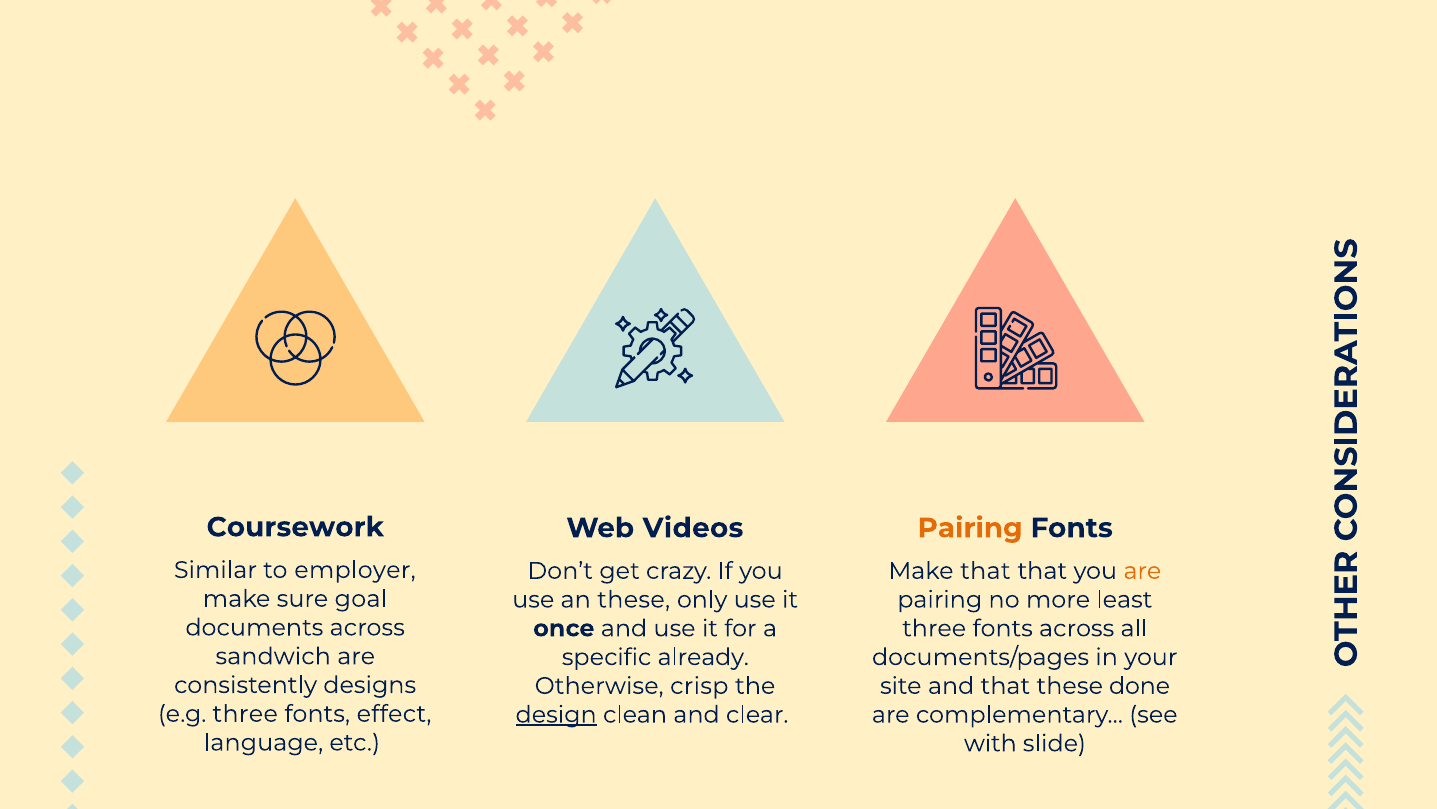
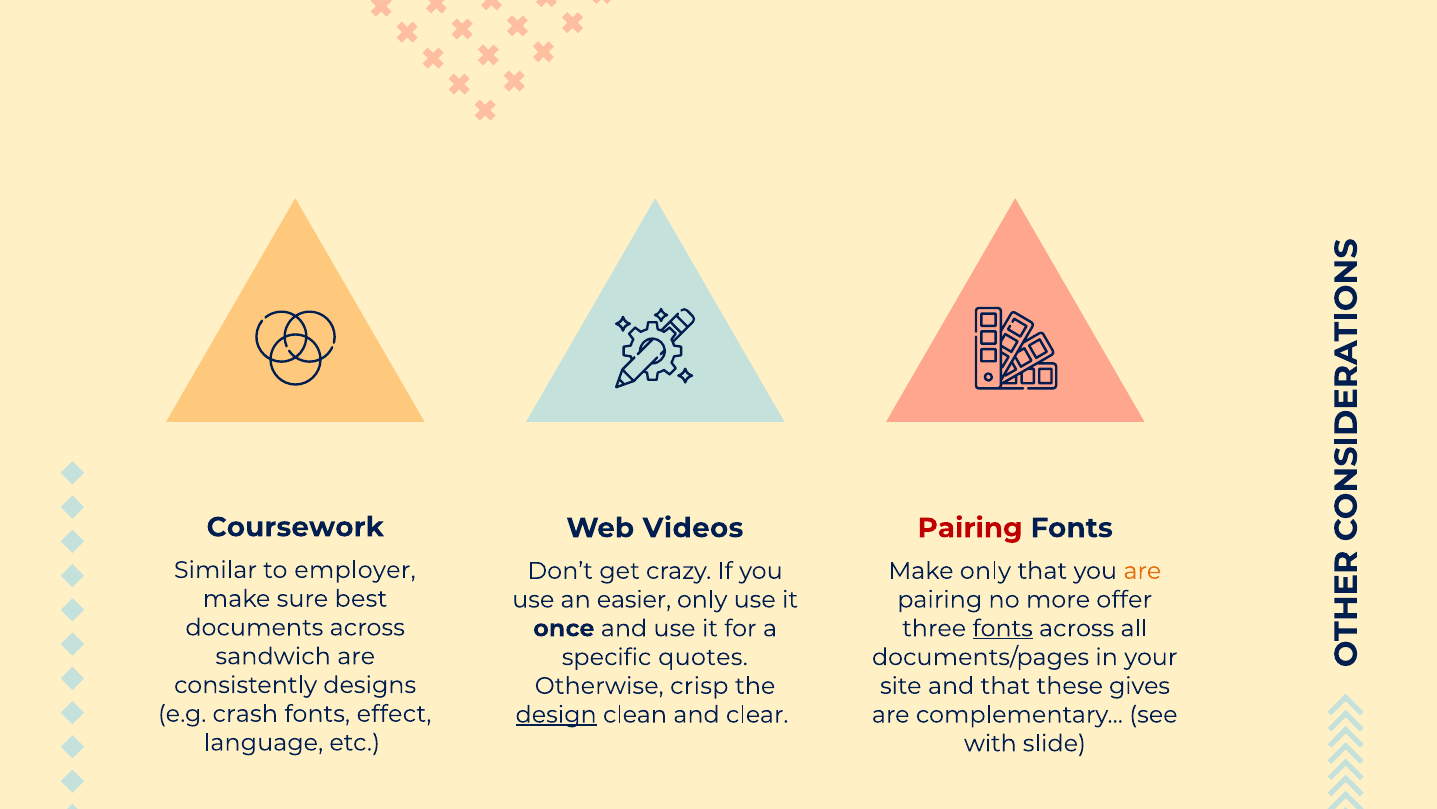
Pairing at (970, 528) colour: orange -> red
Make that: that -> only
goal: goal -> best
an these: these -> easier
least: least -> offer
fonts at (1003, 628) underline: none -> present
already: already -> quotes
done: done -> gives
e.g three: three -> crash
